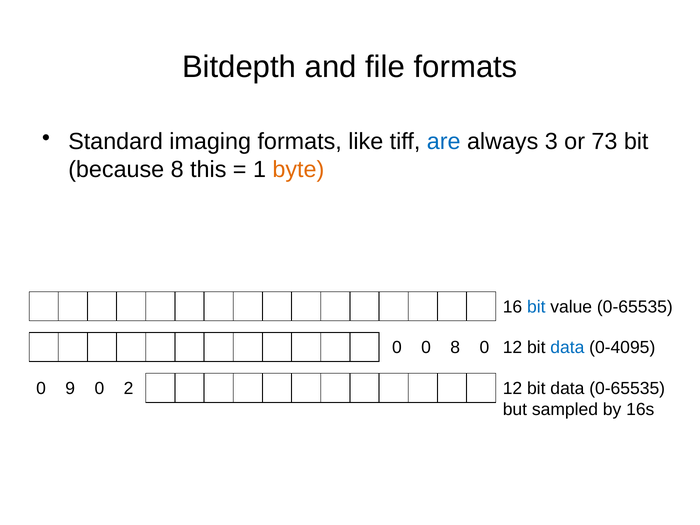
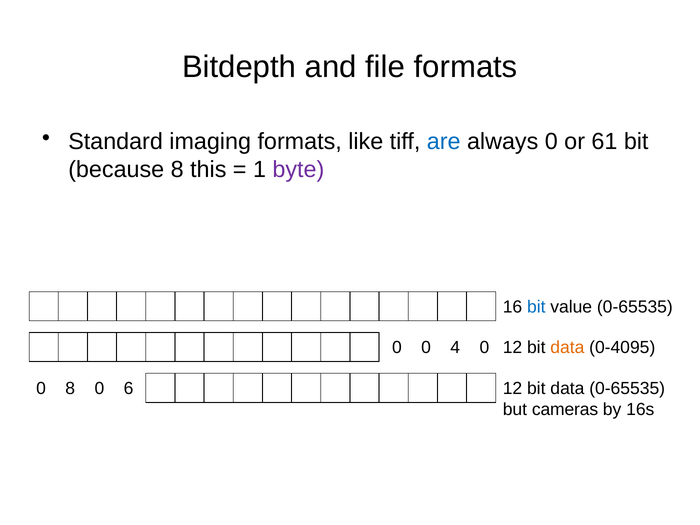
always 3: 3 -> 0
73: 73 -> 61
byte colour: orange -> purple
0 8: 8 -> 4
data at (567, 348) colour: blue -> orange
0 9: 9 -> 8
2: 2 -> 6
sampled: sampled -> cameras
